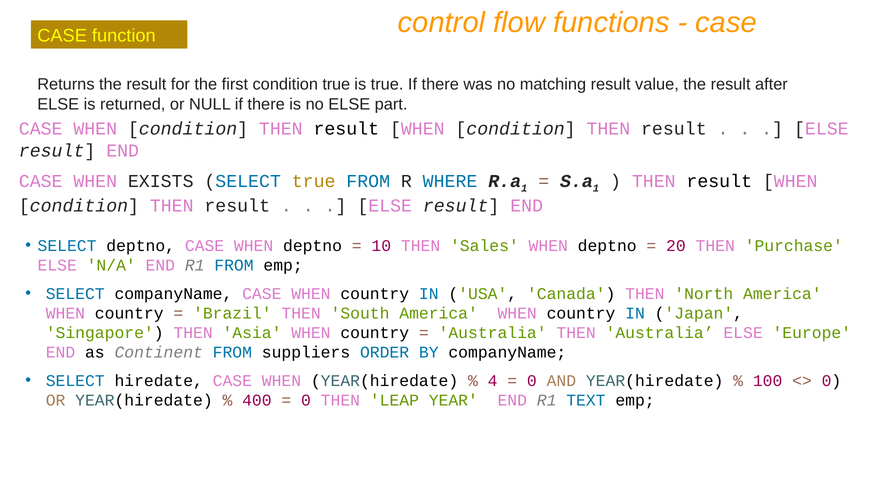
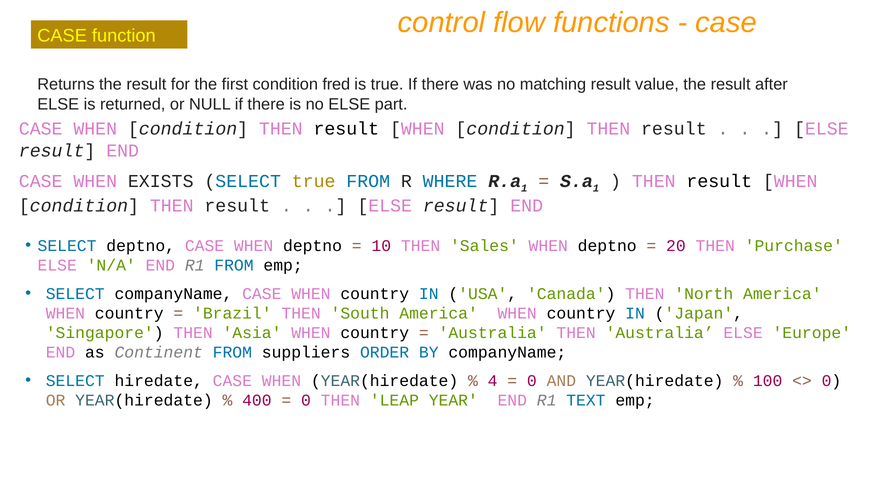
condition true: true -> fred
